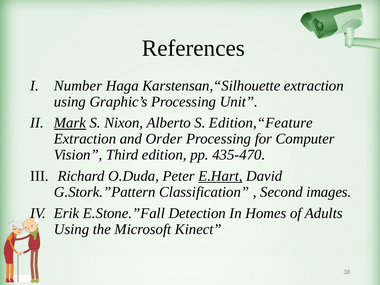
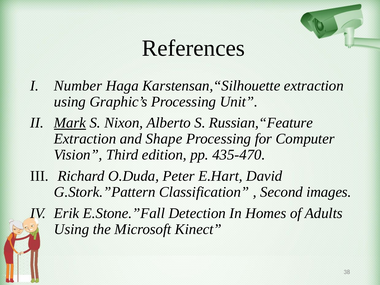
Edition,“Feature: Edition,“Feature -> Russian,“Feature
Order: Order -> Shape
E.Hart underline: present -> none
